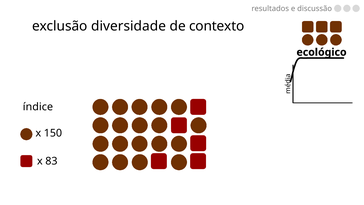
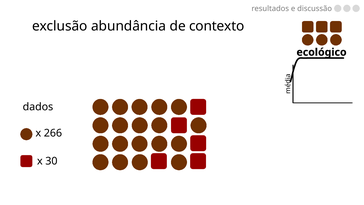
diversidade: diversidade -> abundância
índice: índice -> dados
150: 150 -> 266
83: 83 -> 30
